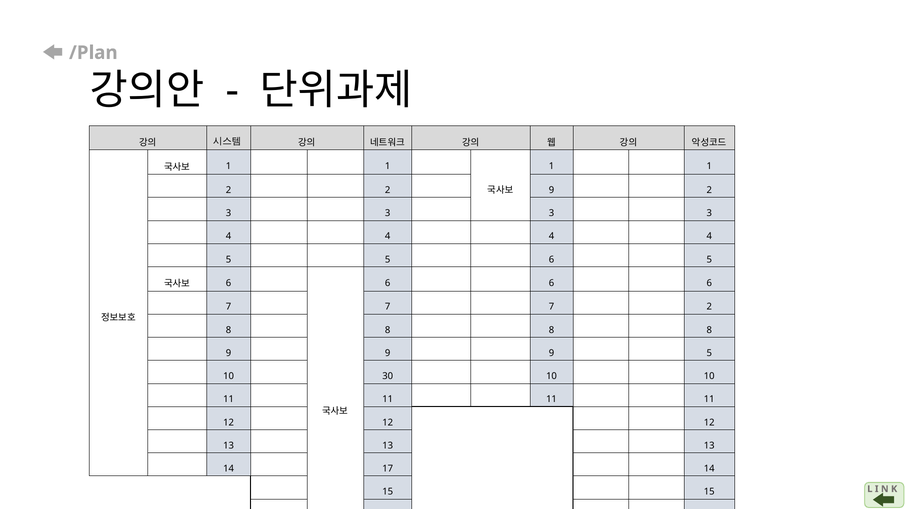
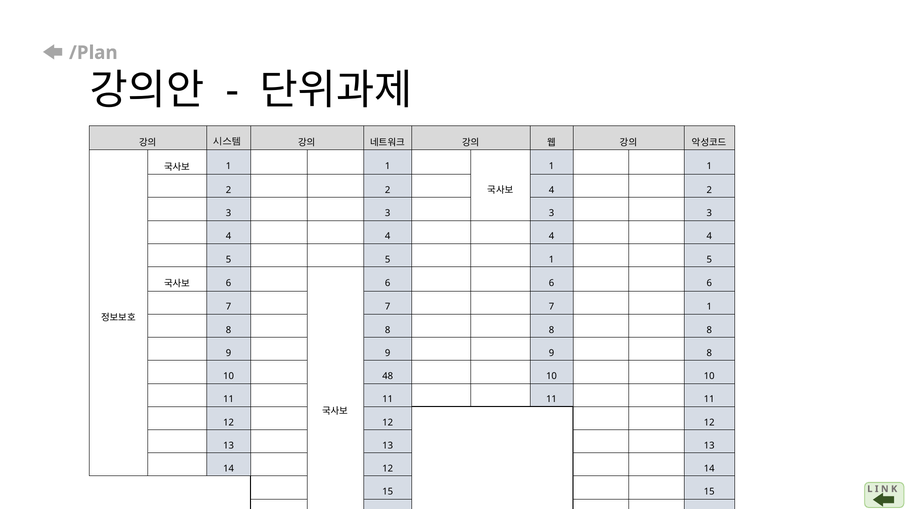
2 9: 9 -> 4
5 6: 6 -> 1
7 2: 2 -> 1
9 5: 5 -> 8
30: 30 -> 48
14 17: 17 -> 12
